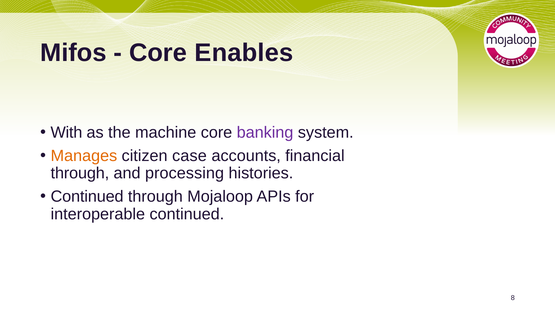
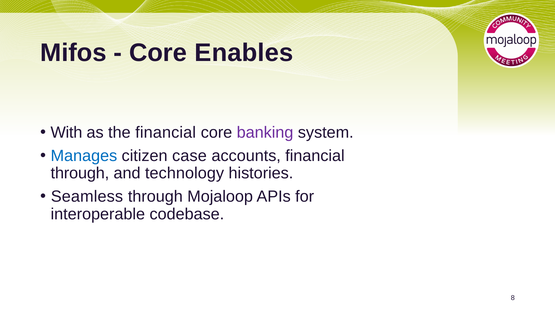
the machine: machine -> financial
Manages colour: orange -> blue
processing: processing -> technology
Continued at (87, 197): Continued -> Seamless
interoperable continued: continued -> codebase
